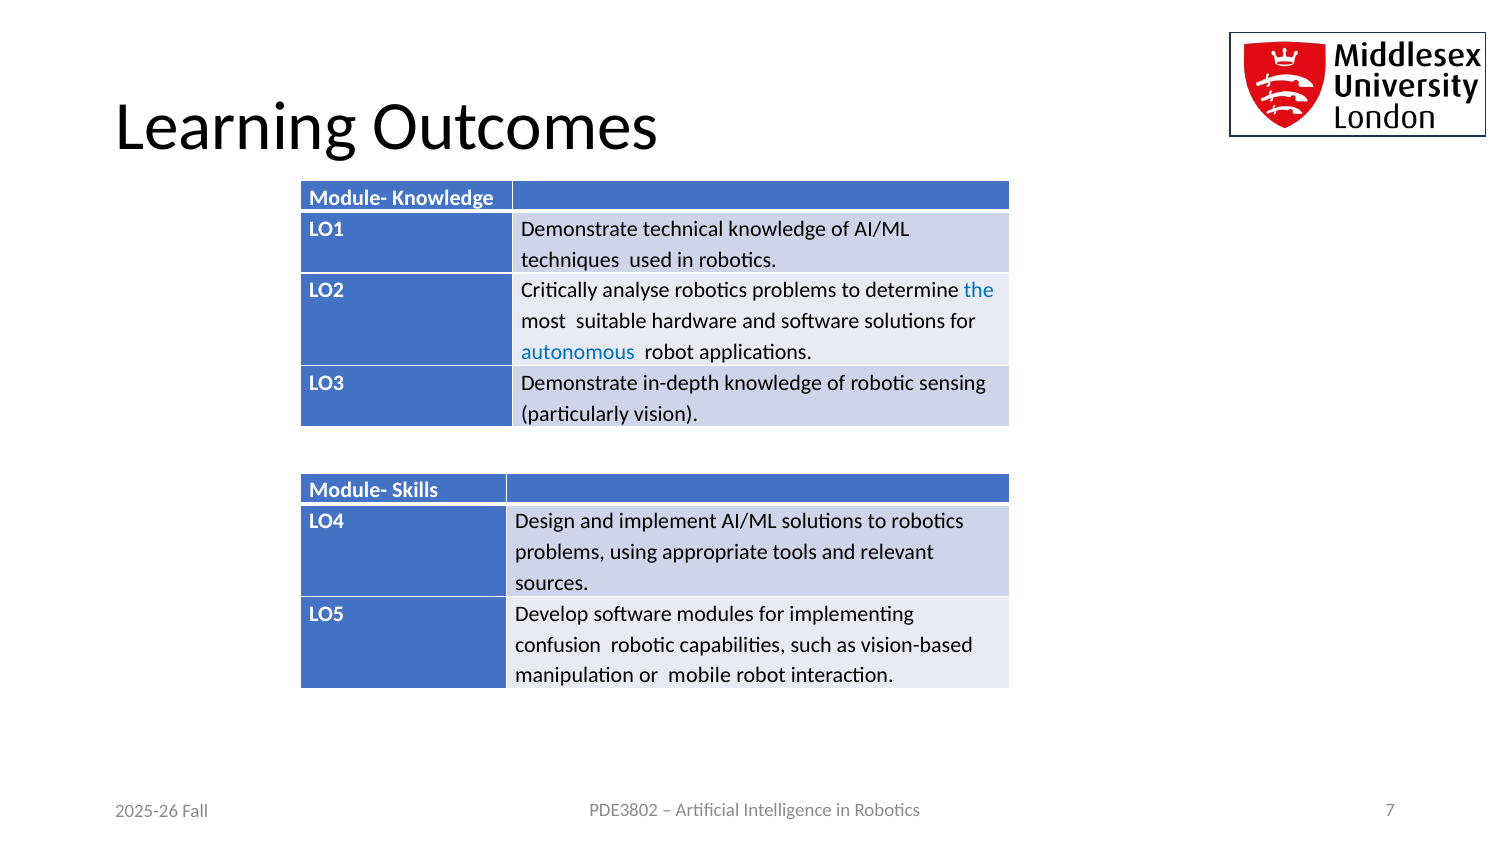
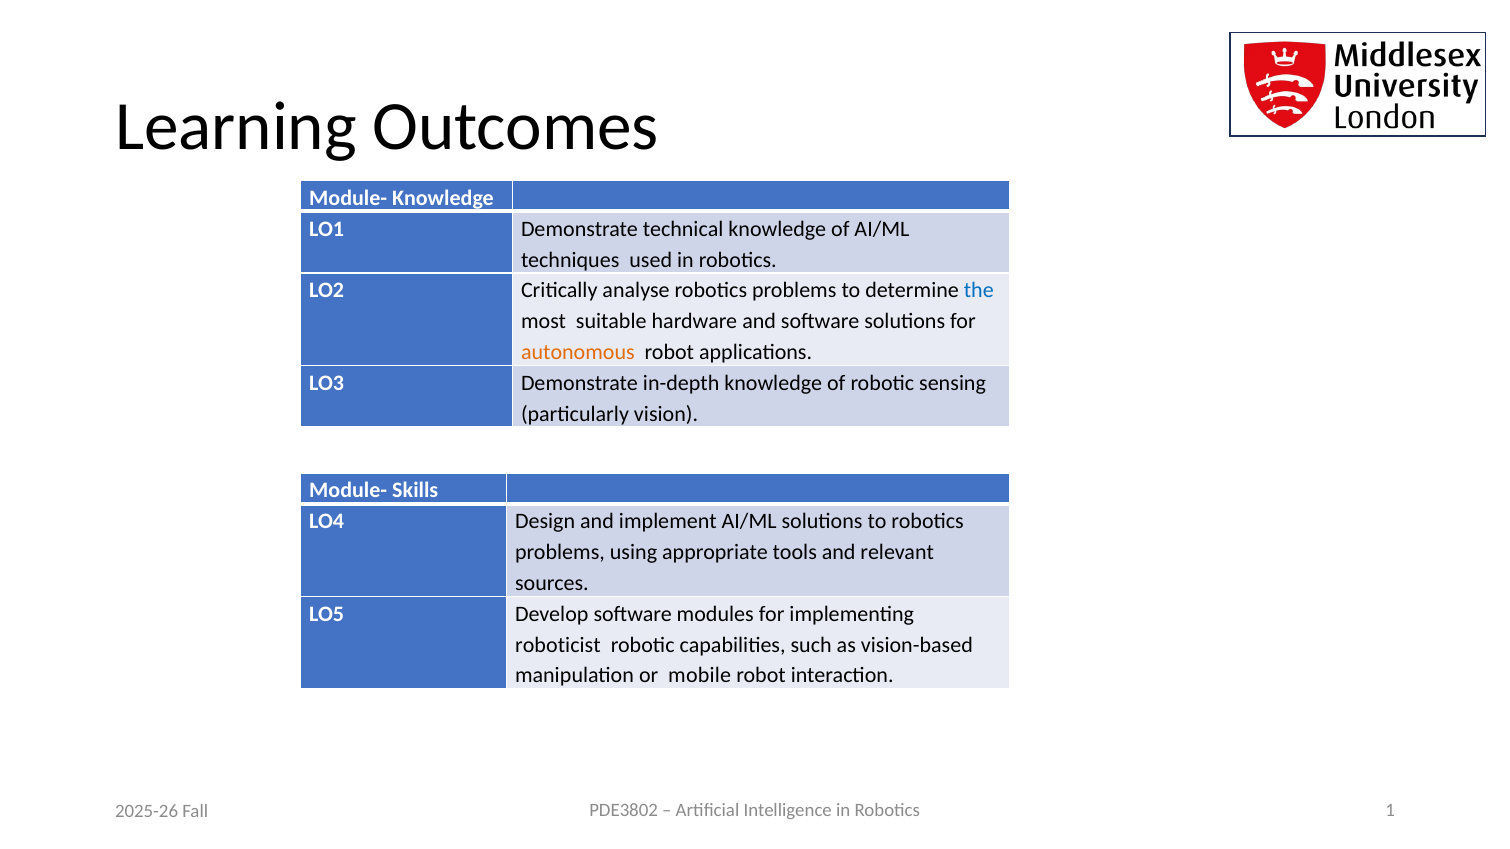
autonomous colour: blue -> orange
confusion: confusion -> roboticist
7: 7 -> 1
